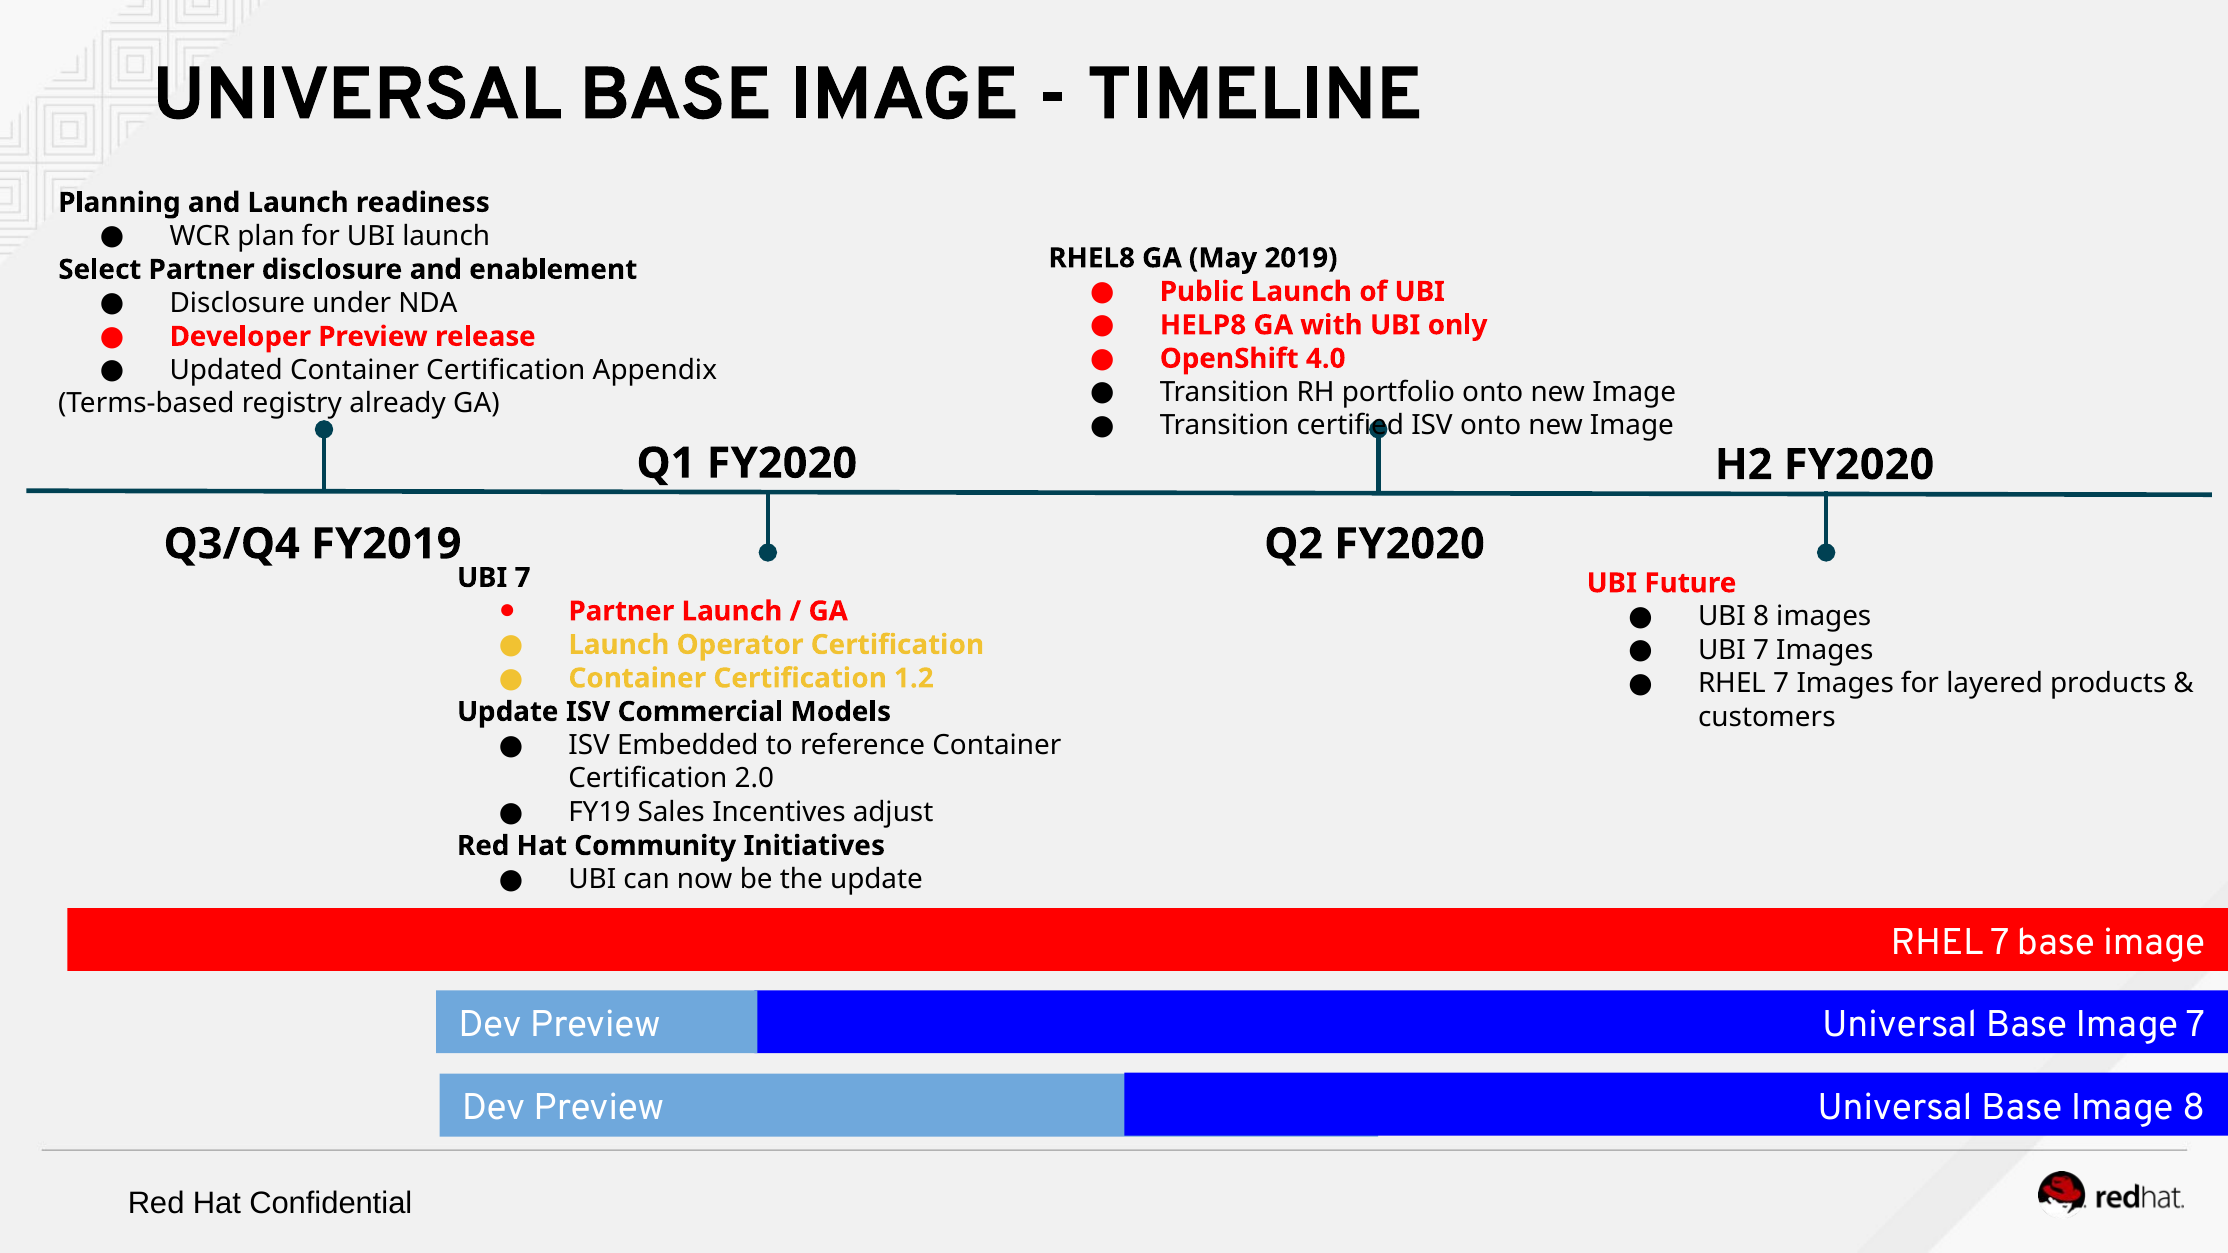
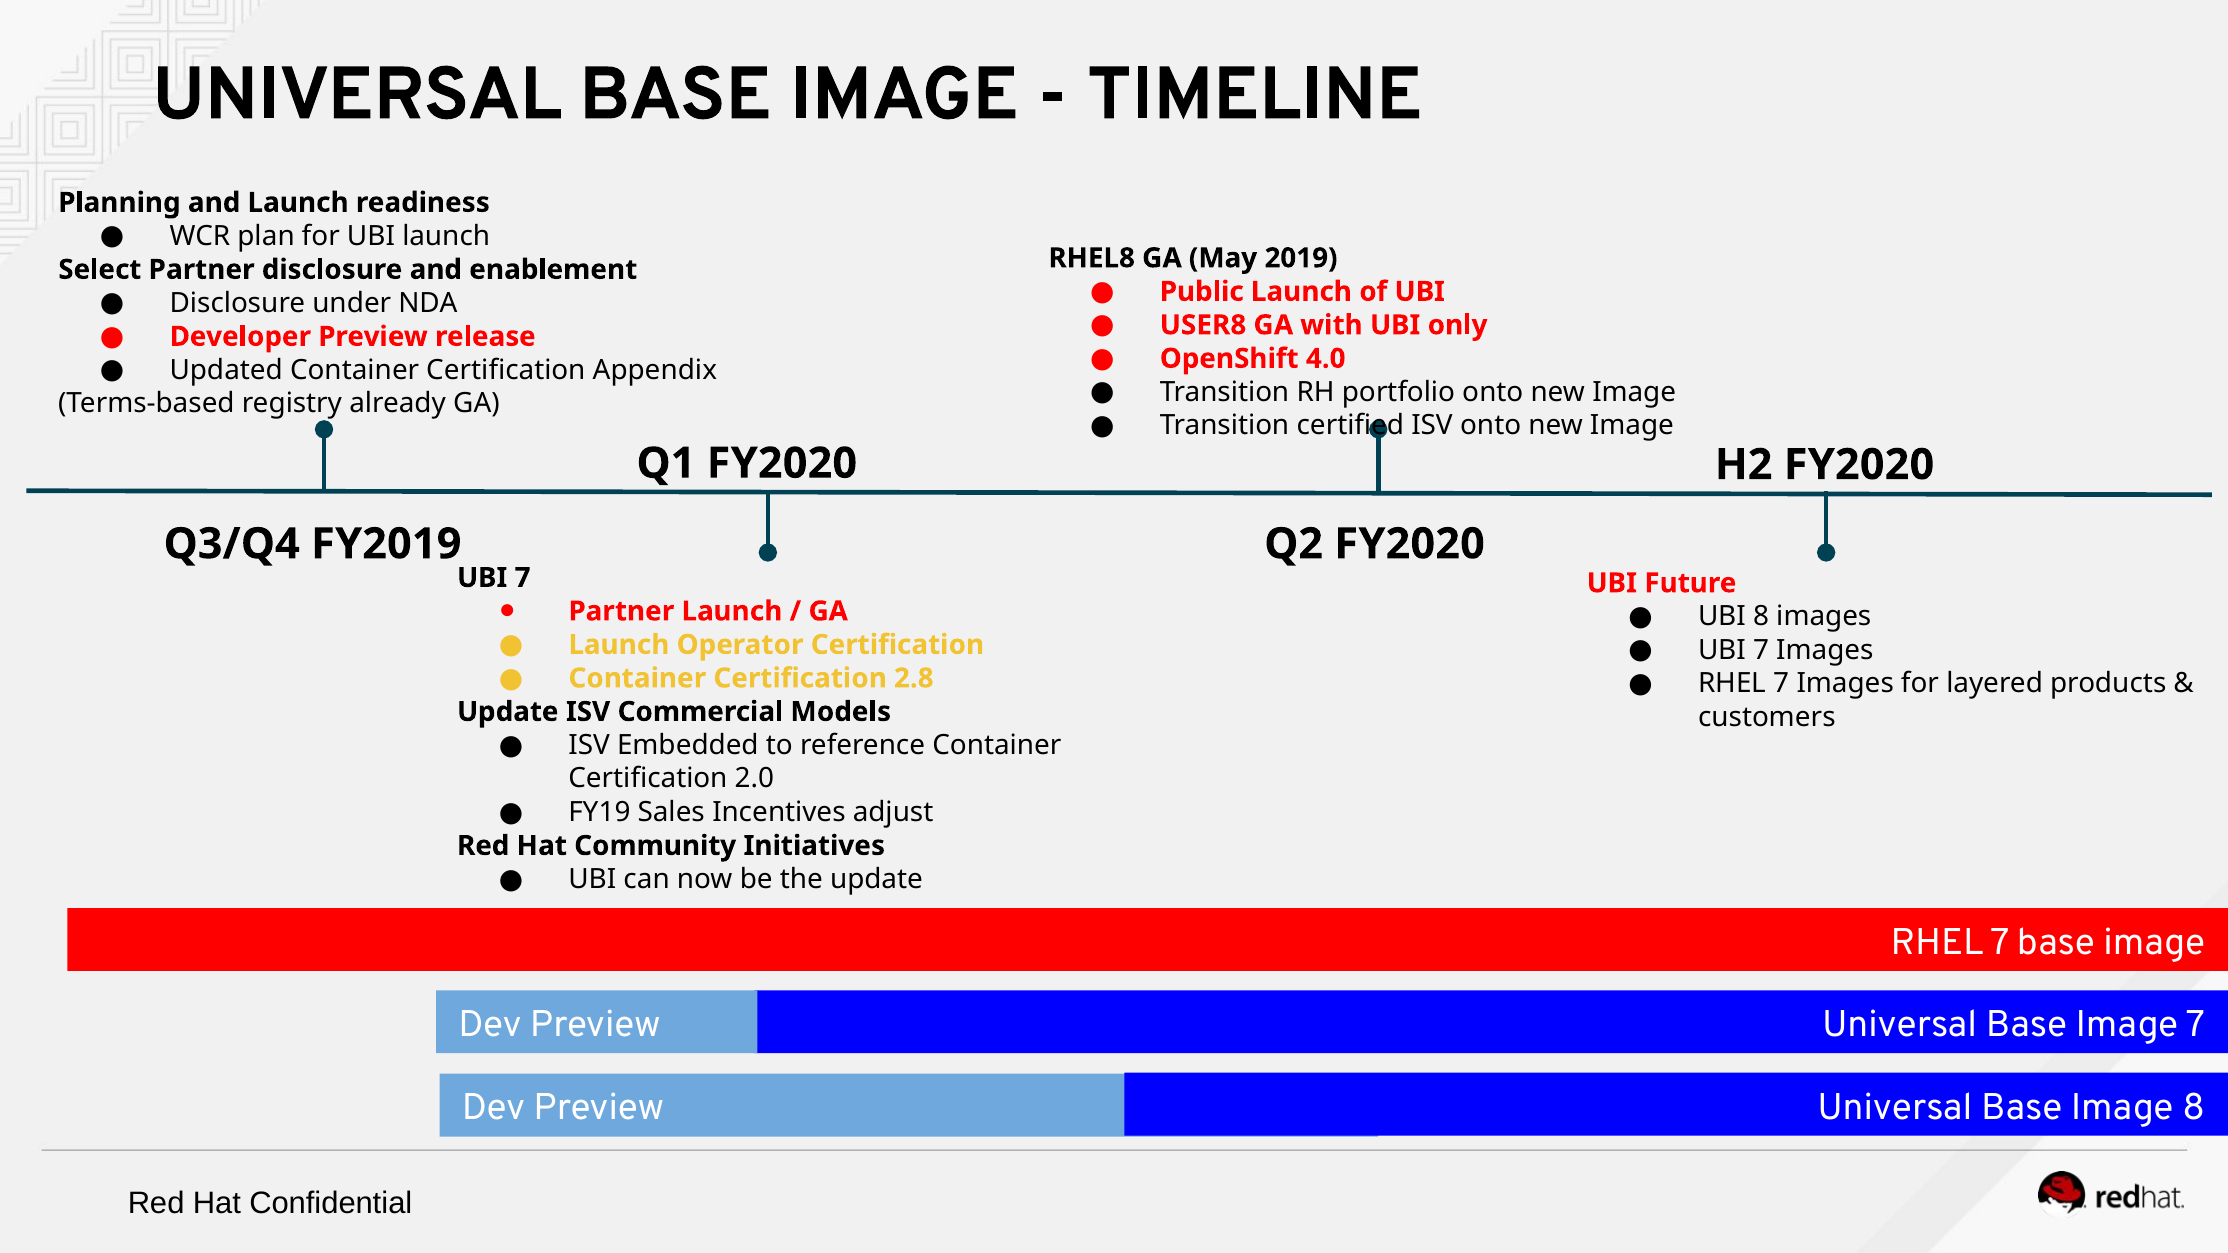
HELP8: HELP8 -> USER8
1.2: 1.2 -> 2.8
